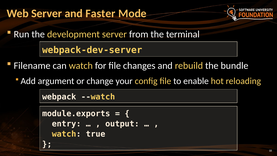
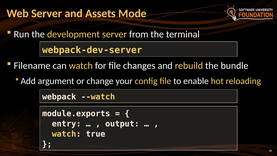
Faster: Faster -> Assets
